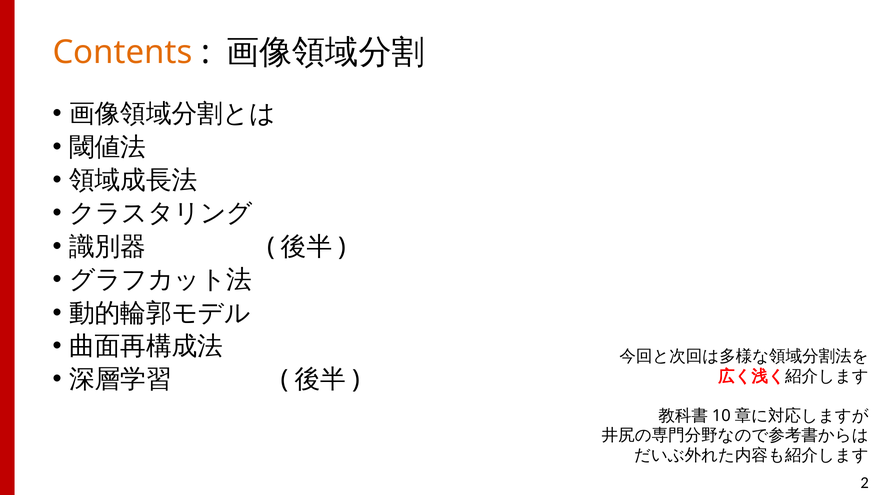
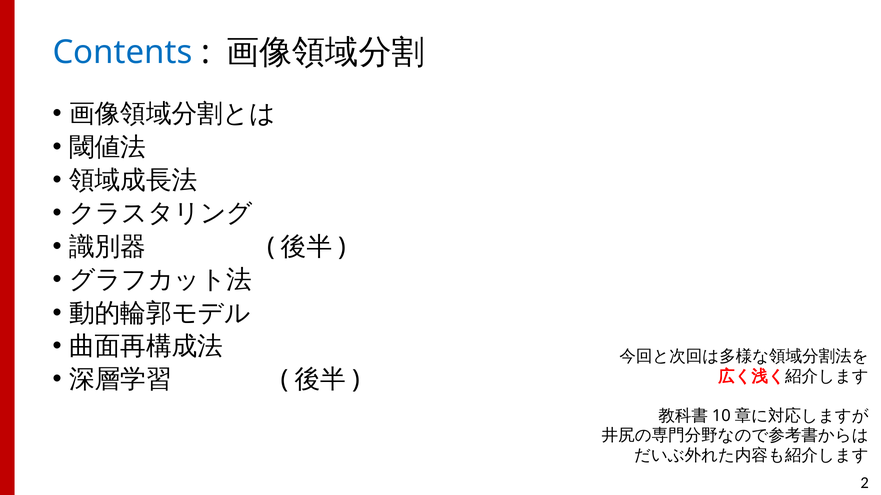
Contents colour: orange -> blue
